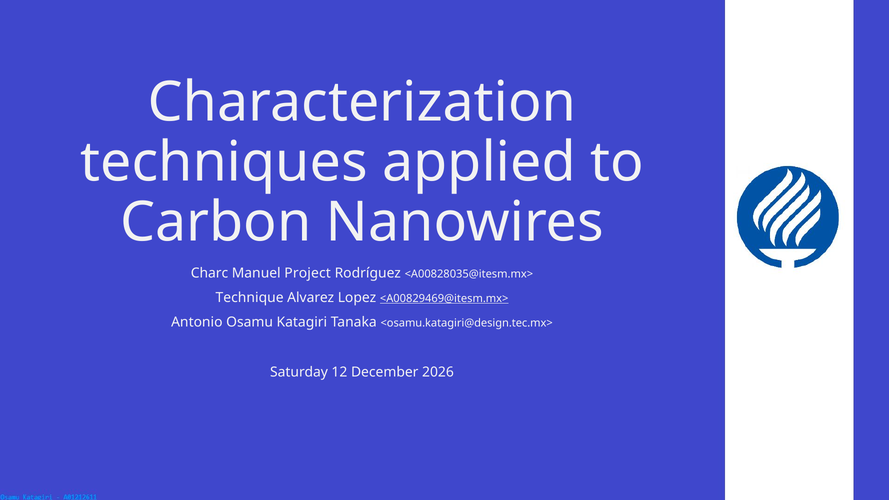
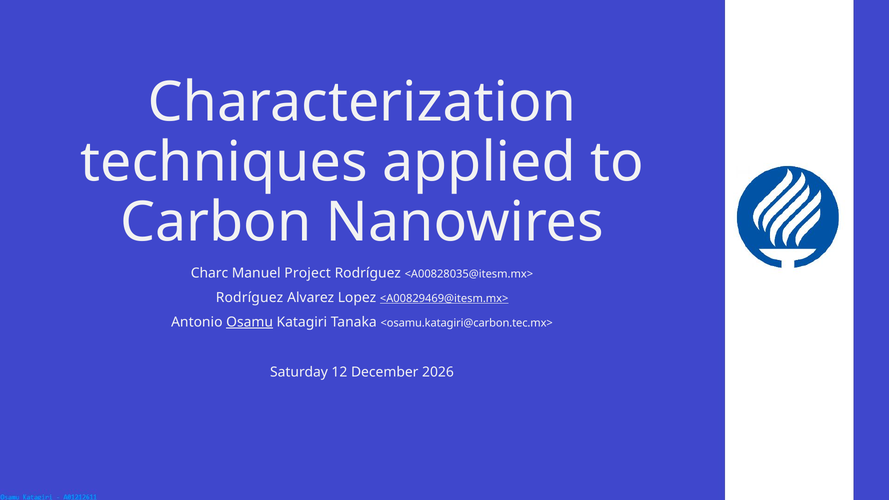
Technique at (250, 298): Technique -> Rodríguez
Osamu underline: none -> present
<osamu.katagiri@design.tec.mx>: <osamu.katagiri@design.tec.mx> -> <osamu.katagiri@carbon.tec.mx>
